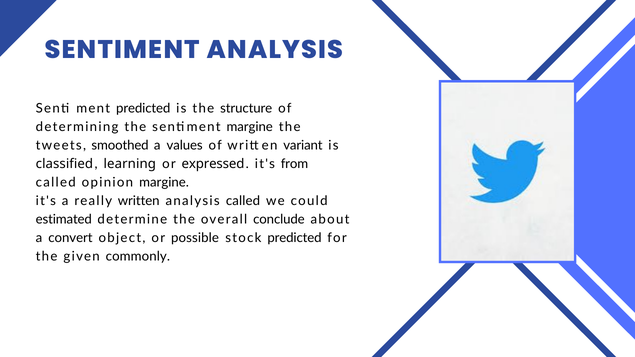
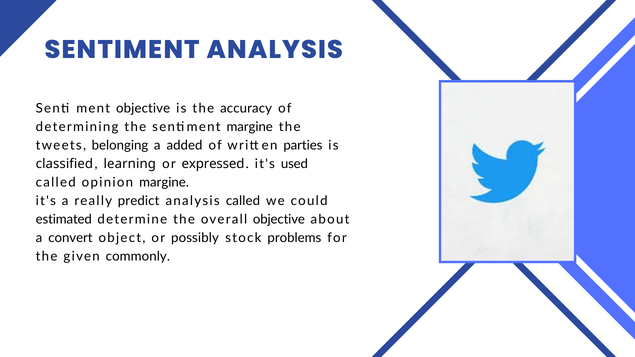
ment predicted: predicted -> objective
structure: structure -> accuracy
smoothed: smoothed -> belonging
values: values -> added
variant: variant -> parties
from: from -> used
really written: written -> predict
overall conclude: conclude -> objective
possible: possible -> possibly
stock predicted: predicted -> problems
